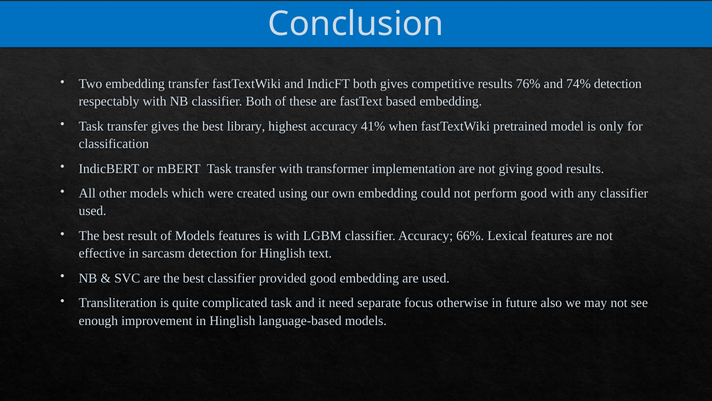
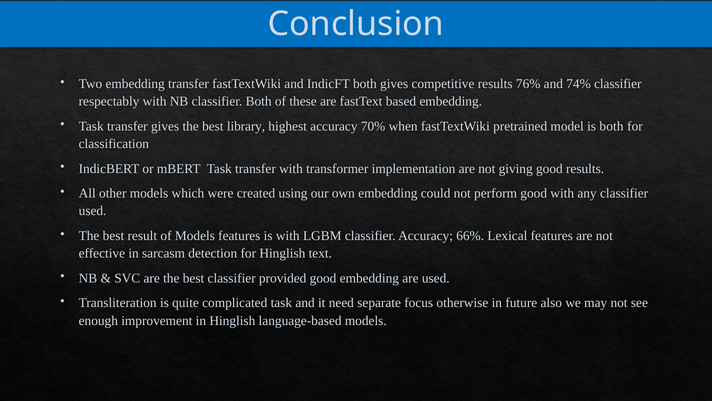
74% detection: detection -> classifier
41%: 41% -> 70%
is only: only -> both
